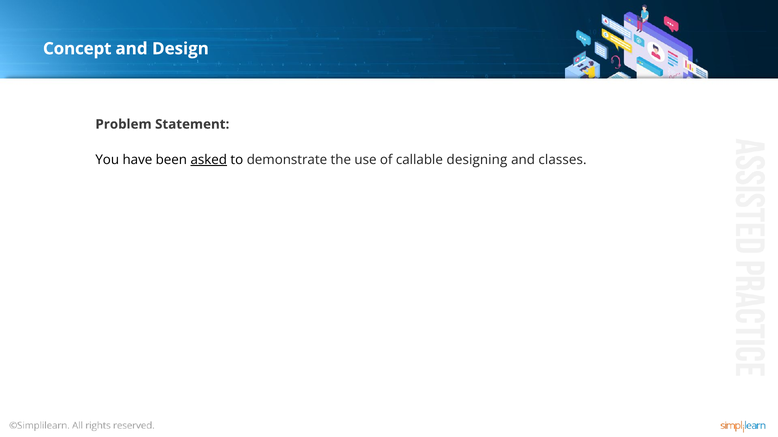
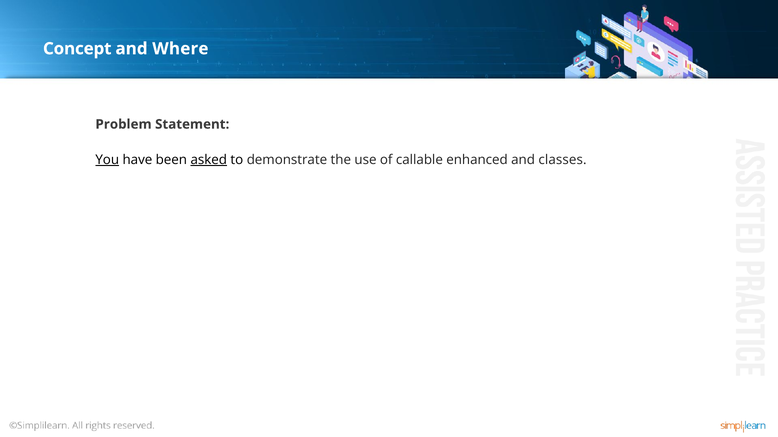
Design: Design -> Where
You underline: none -> present
designing: designing -> enhanced
